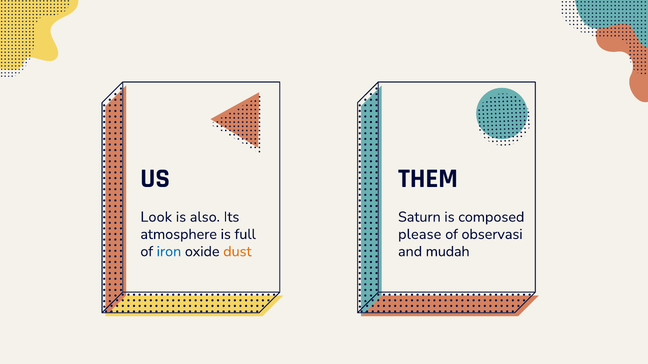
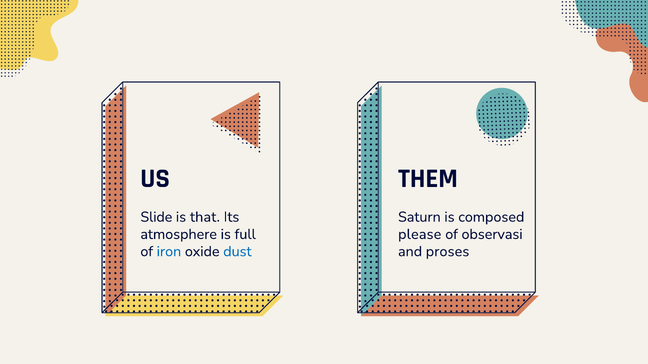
Look: Look -> Slide
also: also -> that
dust colour: orange -> blue
mudah: mudah -> proses
